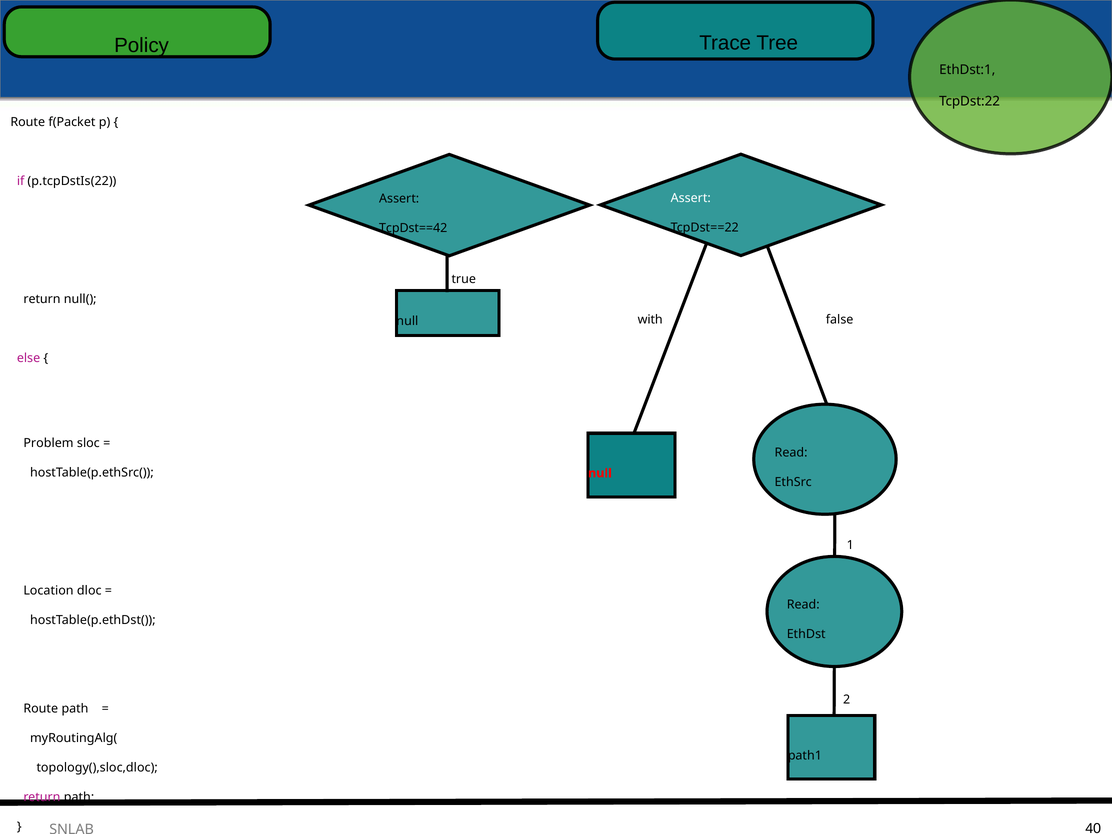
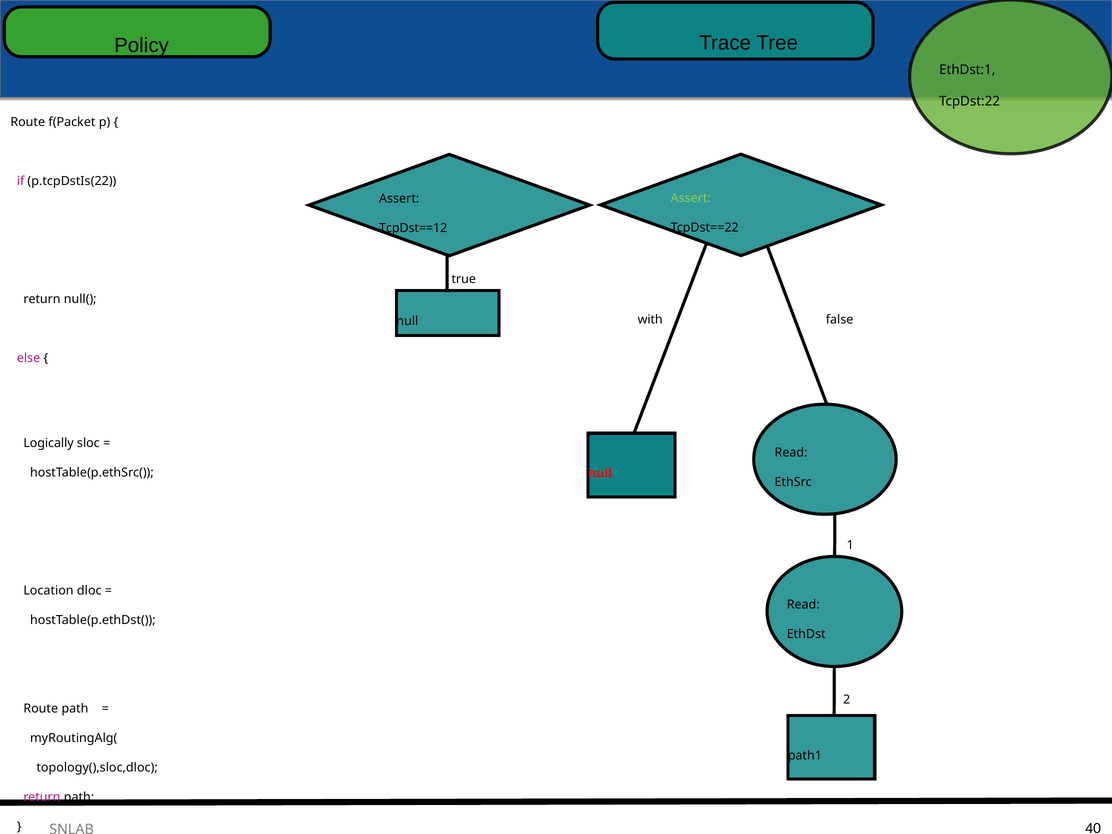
Assert at (691, 198) colour: white -> light green
TcpDst==42: TcpDst==42 -> TcpDst==12
Problem: Problem -> Logically
